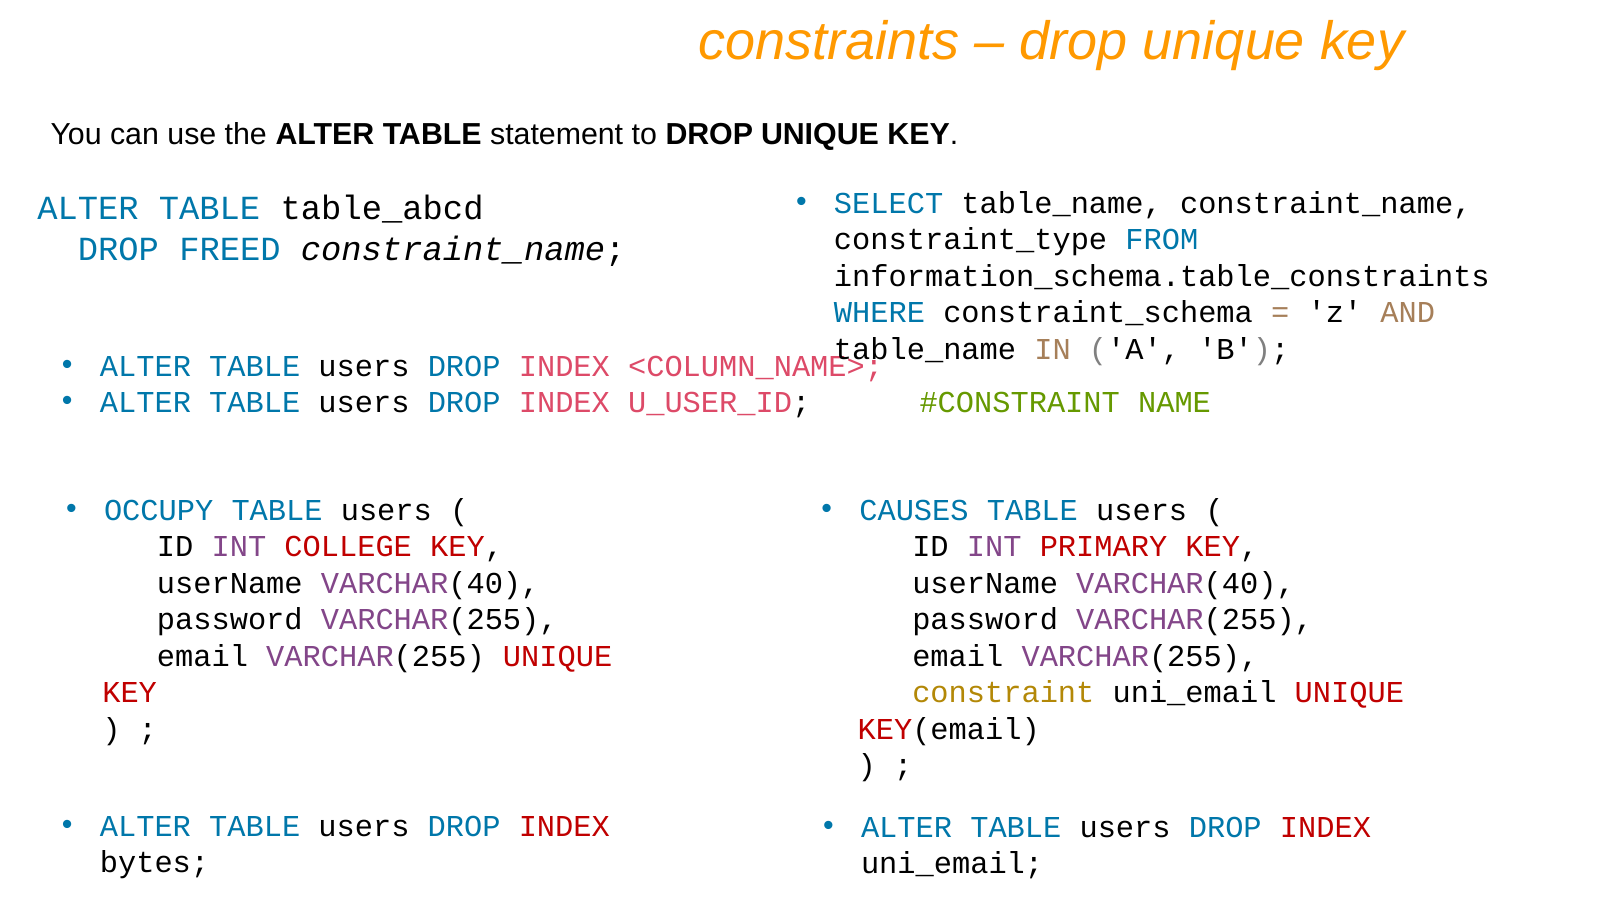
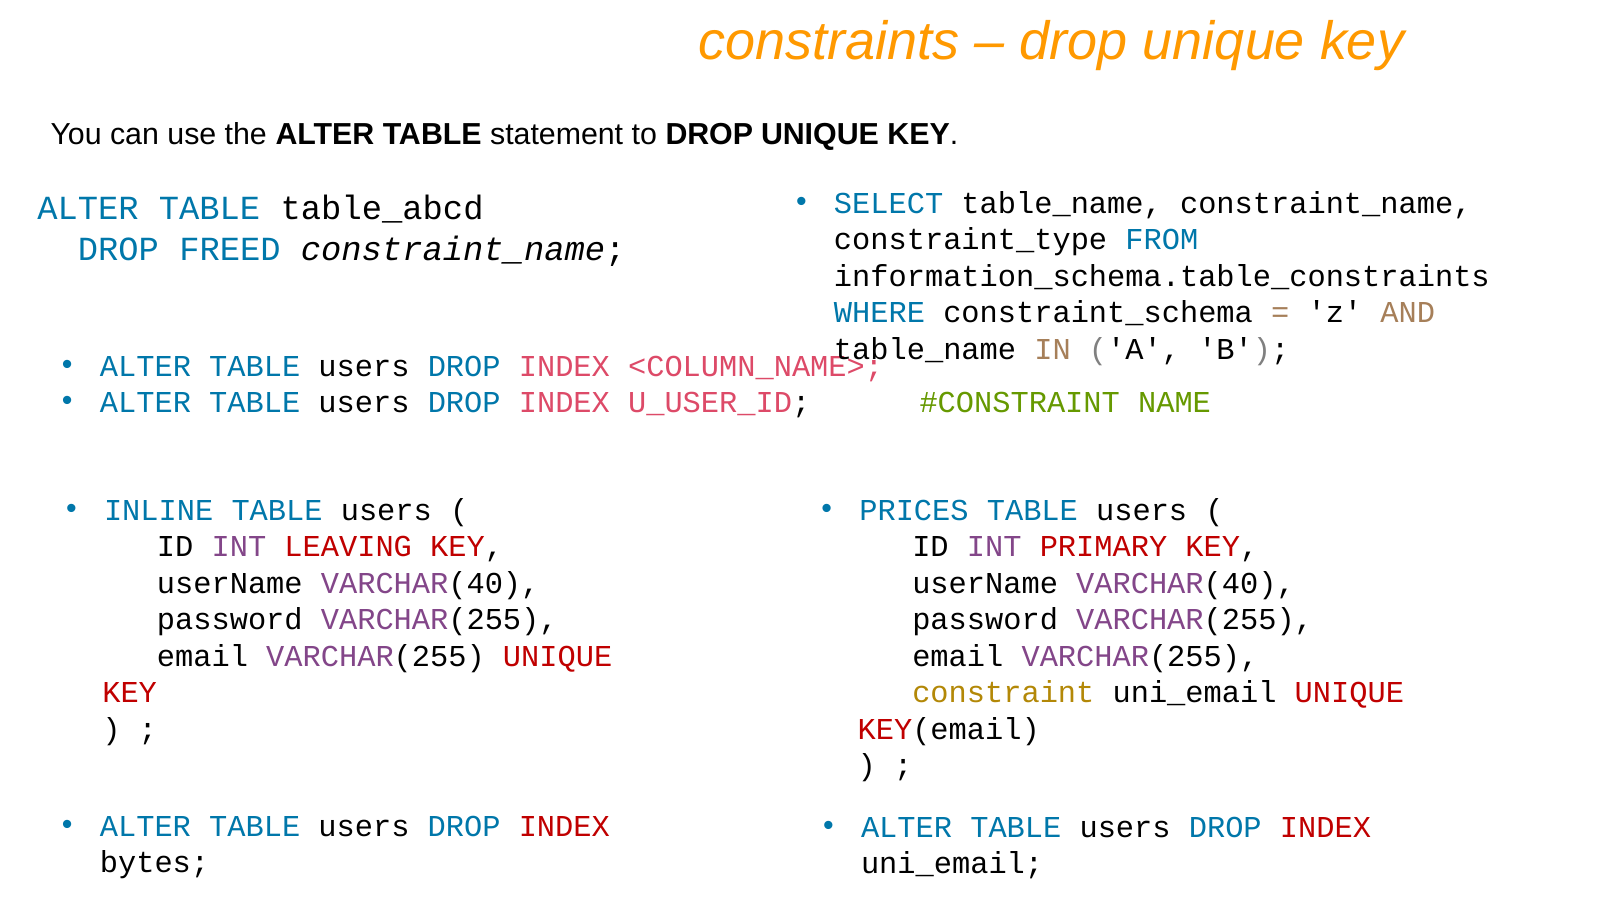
OCCUPY: OCCUPY -> INLINE
CAUSES: CAUSES -> PRICES
COLLEGE: COLLEGE -> LEAVING
